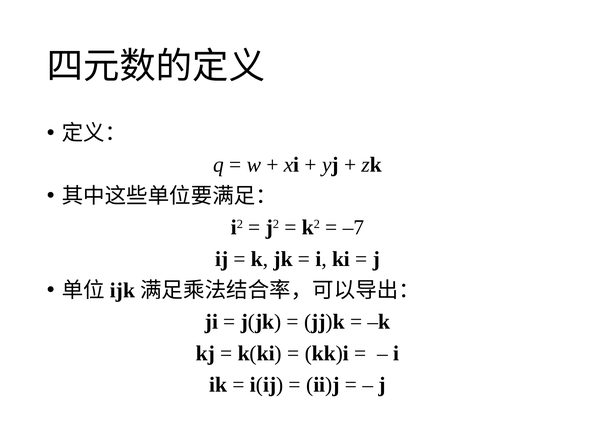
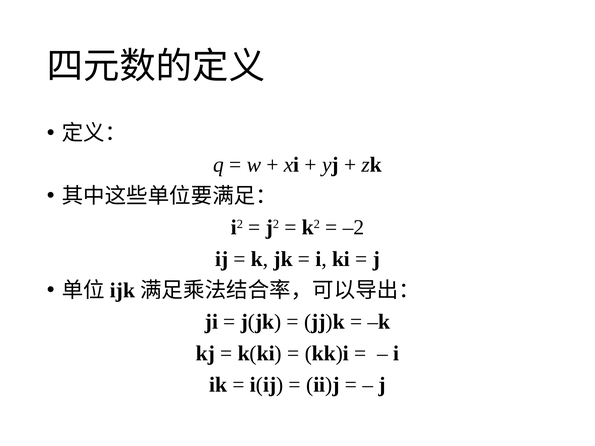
–7: –7 -> –2
